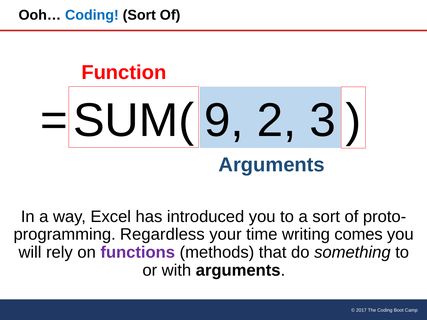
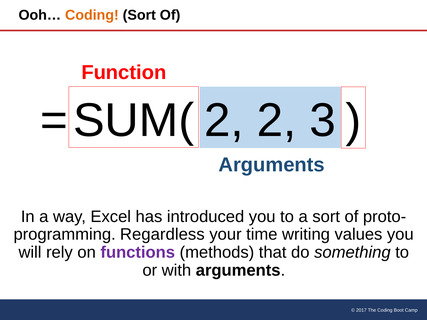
Coding at (92, 15) colour: blue -> orange
9 at (224, 121): 9 -> 2
comes: comes -> values
